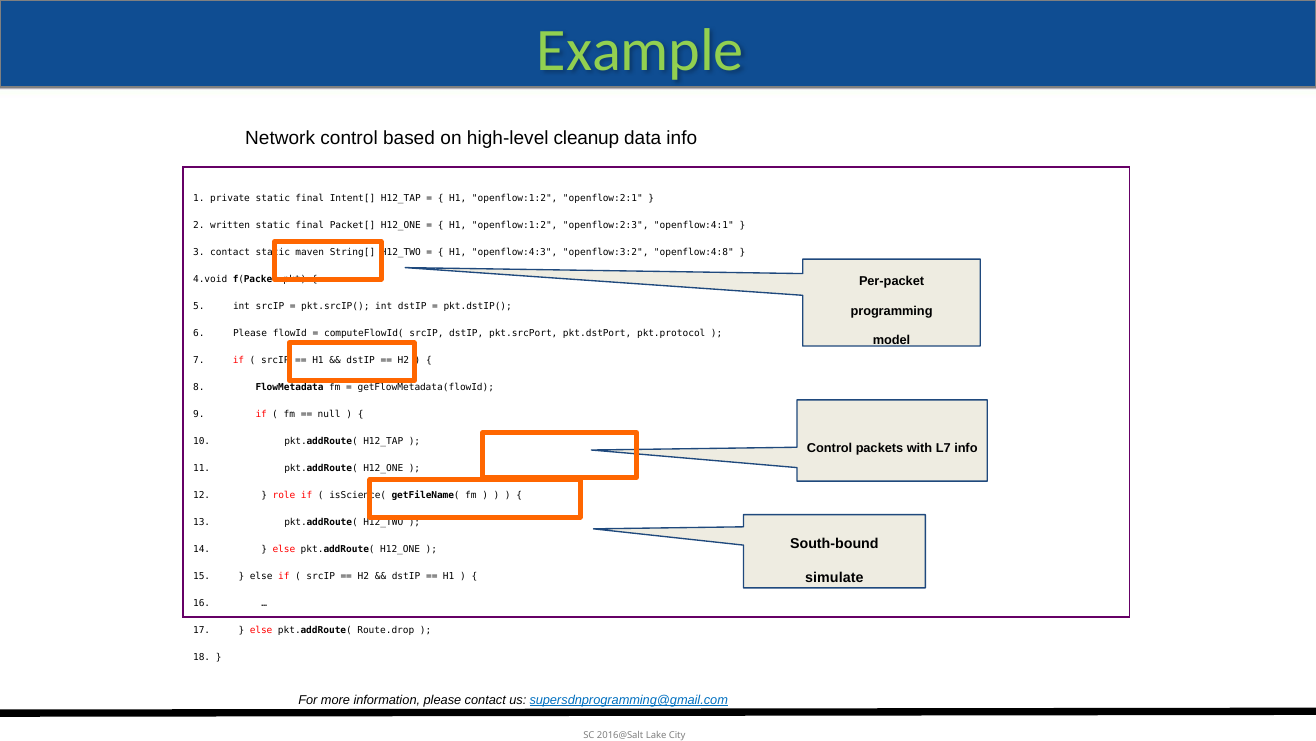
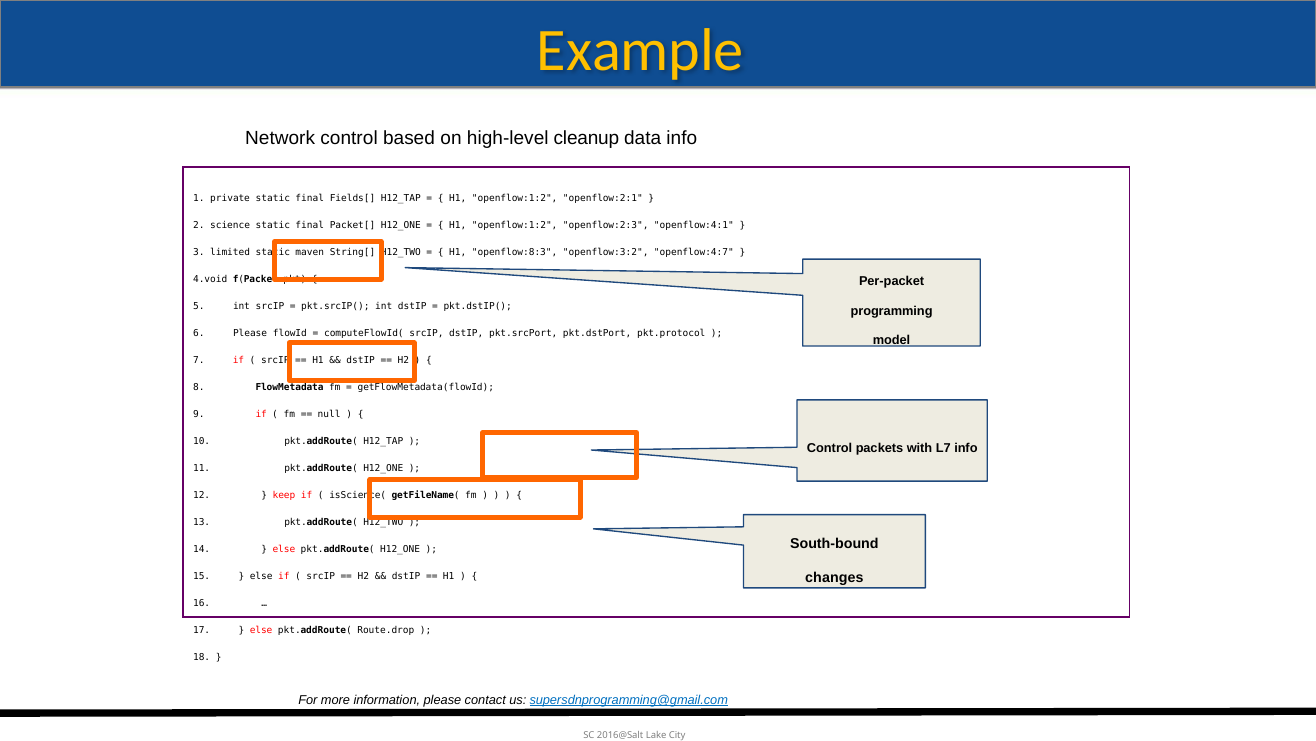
Example colour: light green -> yellow
Intent[: Intent[ -> Fields[
written: written -> science
3 contact: contact -> limited
openflow:4:3: openflow:4:3 -> openflow:8:3
openflow:4:8: openflow:4:8 -> openflow:4:7
role: role -> keep
simulate: simulate -> changes
